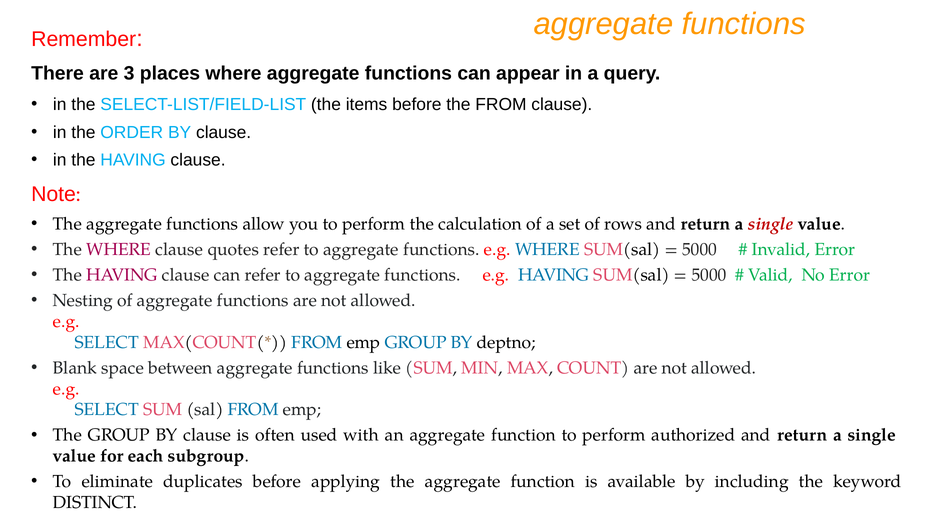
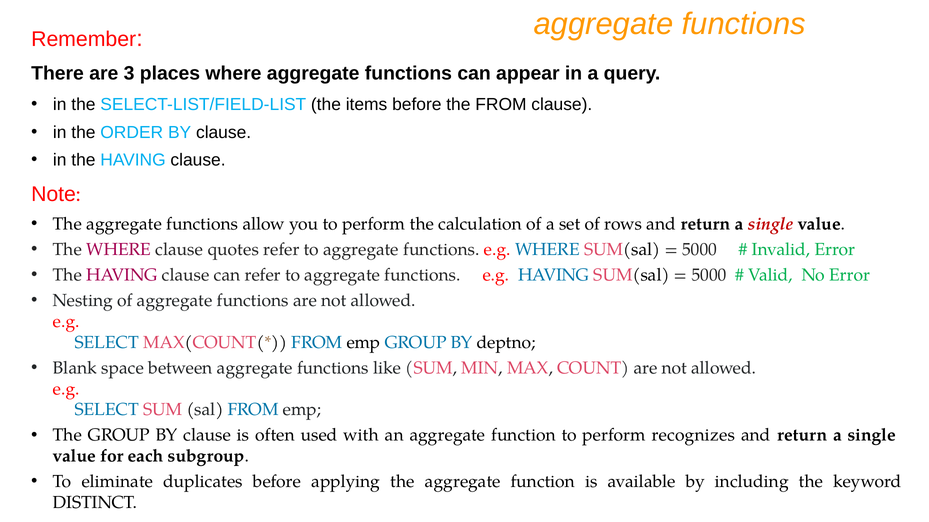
authorized: authorized -> recognizes
